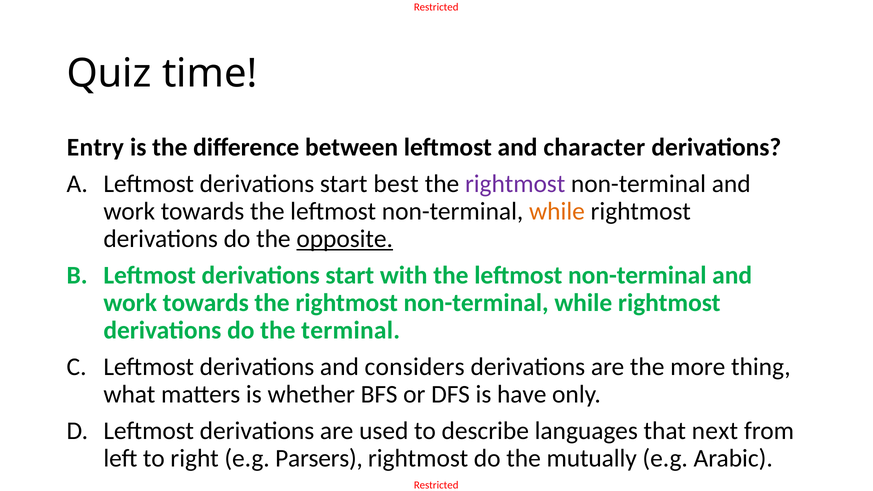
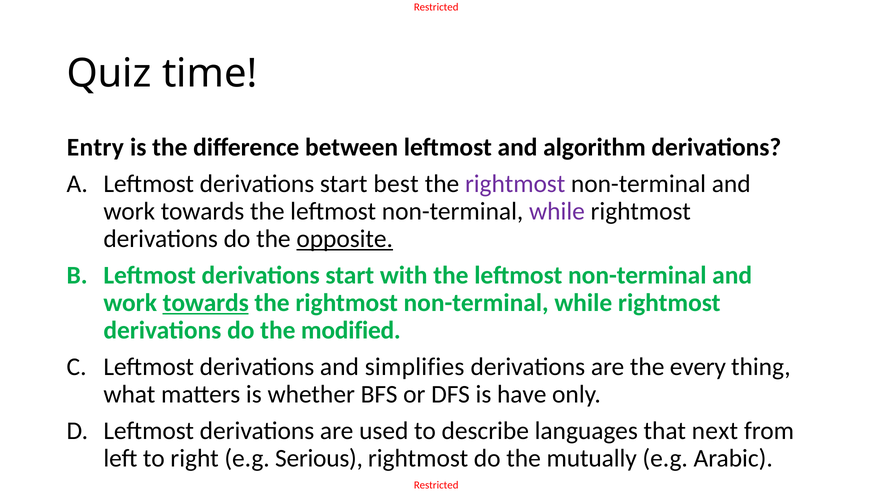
character: character -> algorithm
while at (557, 212) colour: orange -> purple
towards at (206, 303) underline: none -> present
terminal: terminal -> modified
considers: considers -> simplifies
more: more -> every
Parsers: Parsers -> Serious
